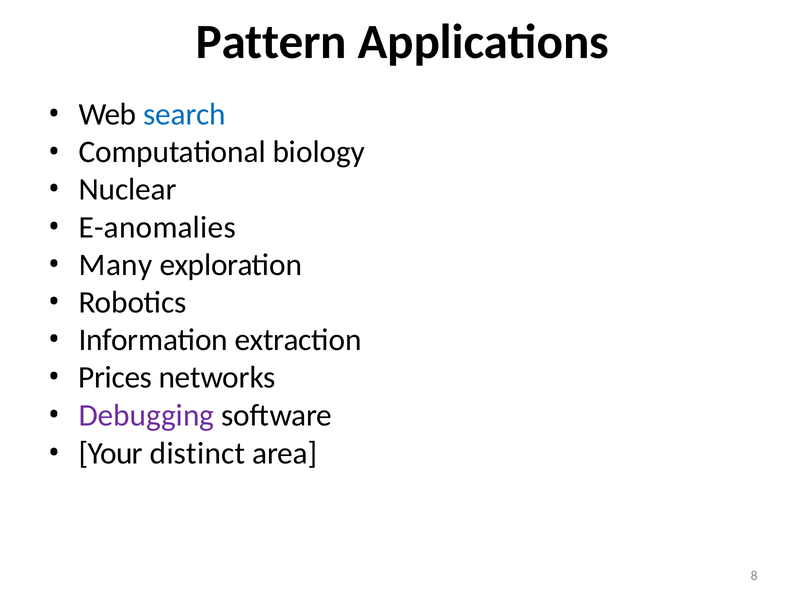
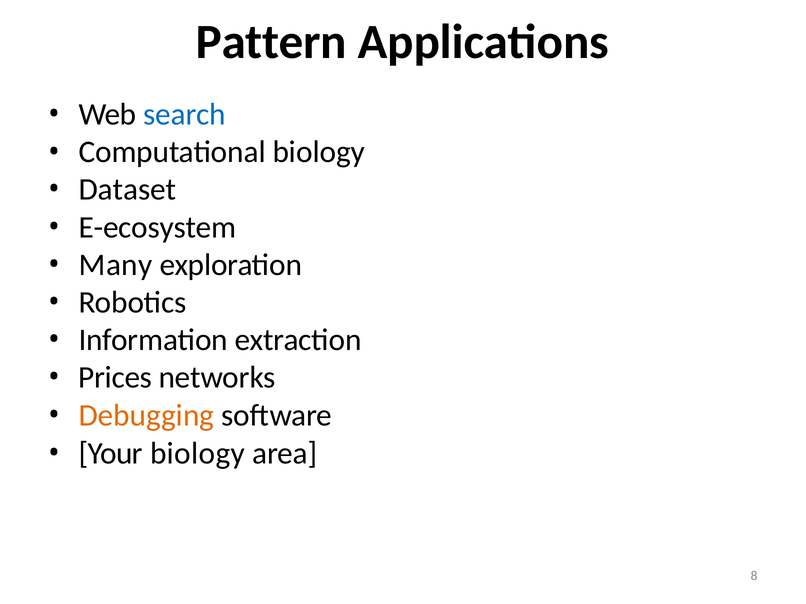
Nuclear: Nuclear -> Dataset
E-anomalies: E-anomalies -> E-ecosystem
Debugging colour: purple -> orange
Your distinct: distinct -> biology
